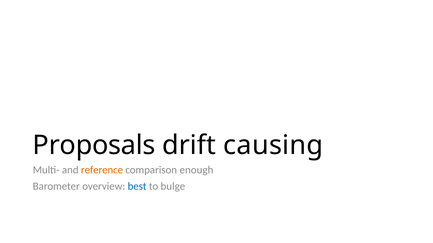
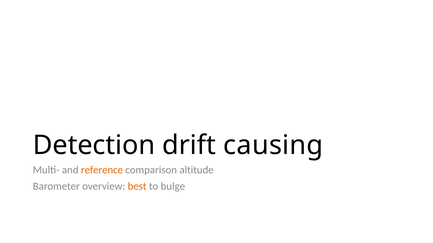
Proposals: Proposals -> Detection
enough: enough -> altitude
best colour: blue -> orange
